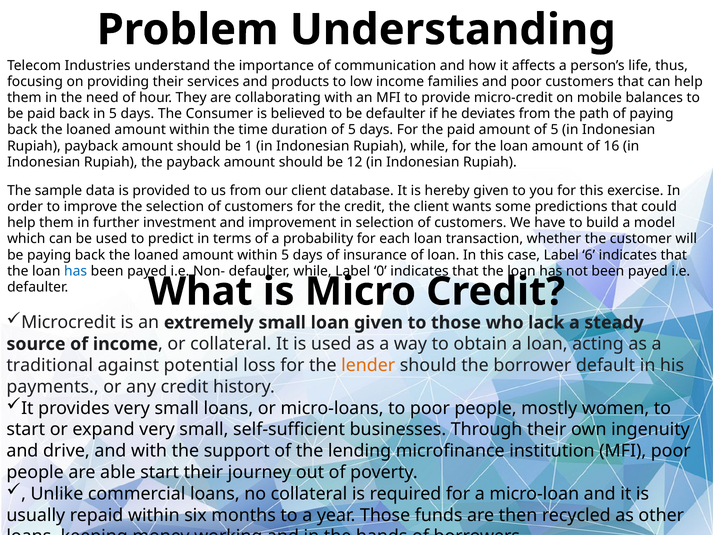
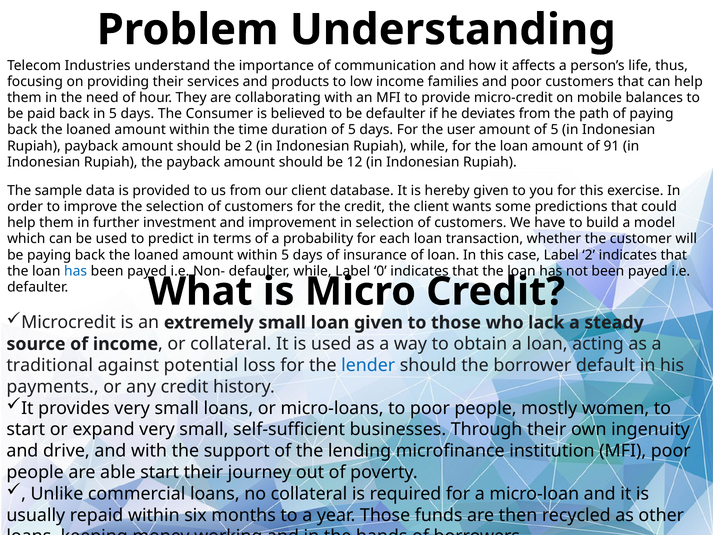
the paid: paid -> user
be 1: 1 -> 2
16: 16 -> 91
Label 6: 6 -> 2
lender colour: orange -> blue
